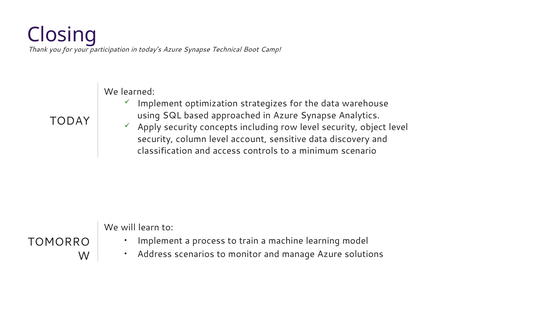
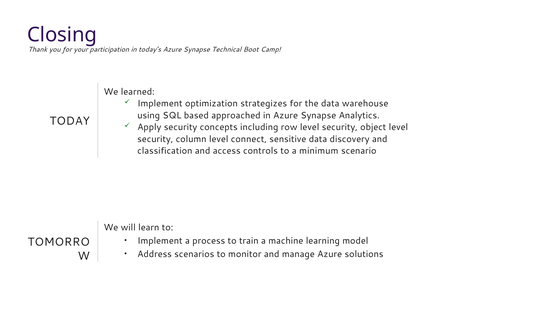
account: account -> connect
